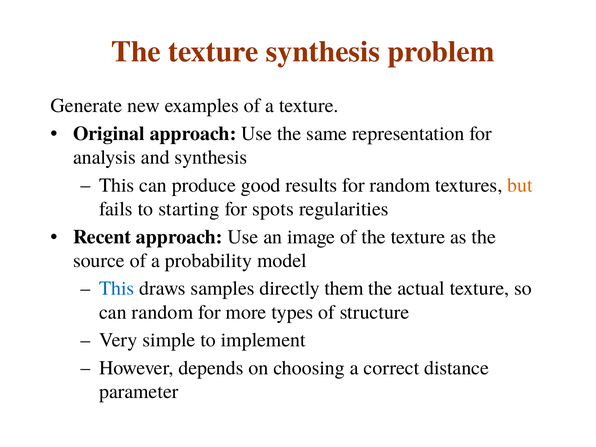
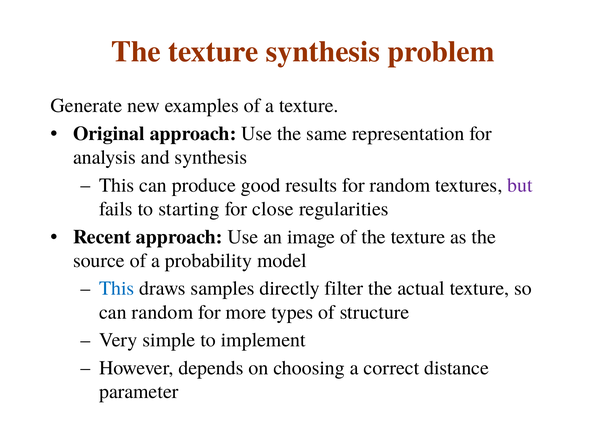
but colour: orange -> purple
spots: spots -> close
them: them -> filter
